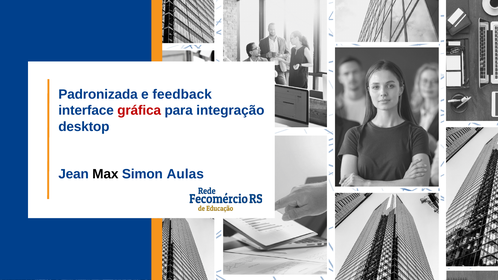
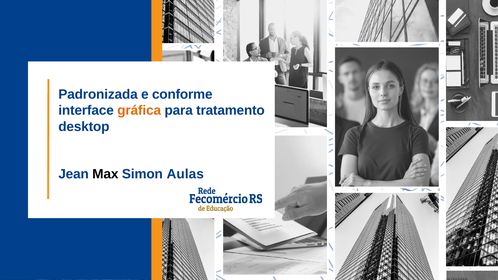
feedback: feedback -> conforme
gráfica colour: red -> orange
integração: integração -> tratamento
